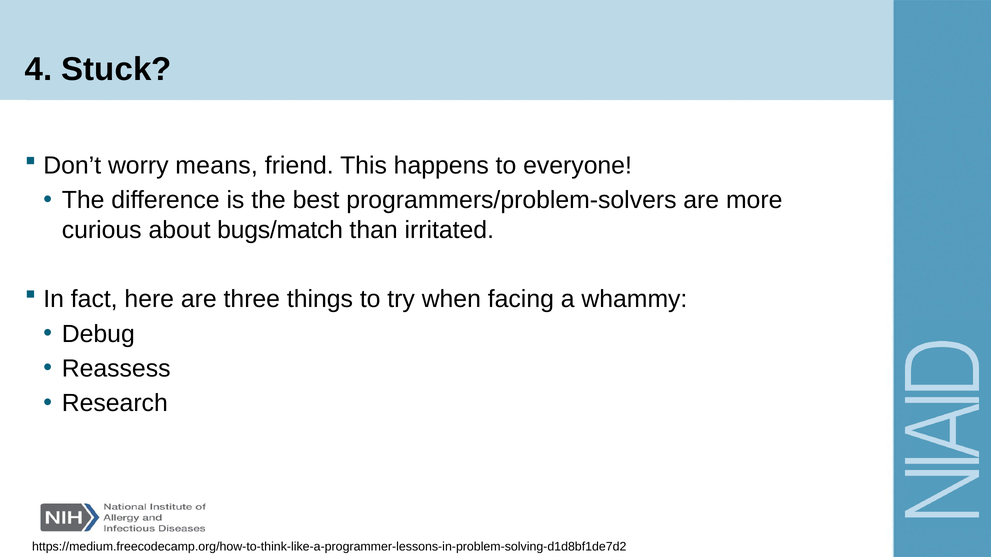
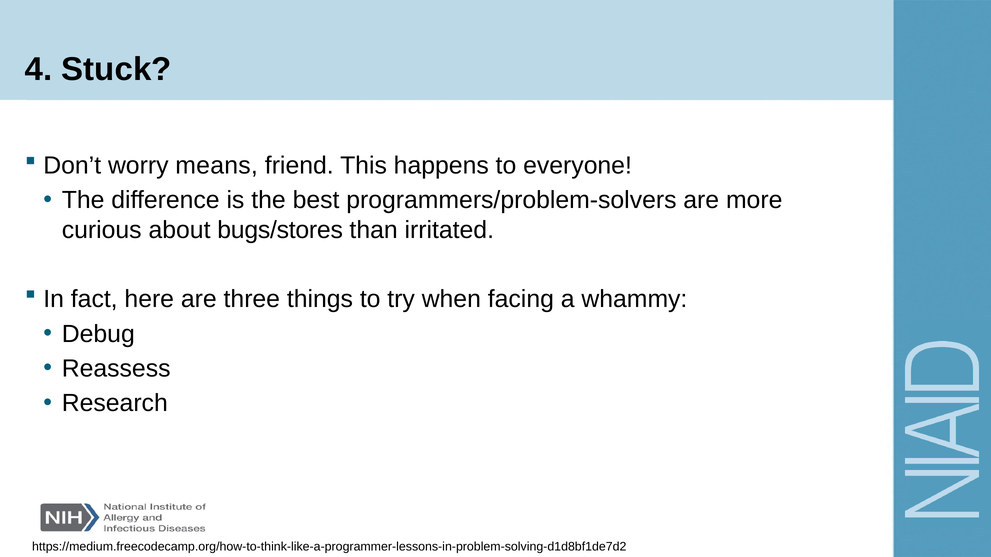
bugs/match: bugs/match -> bugs/stores
